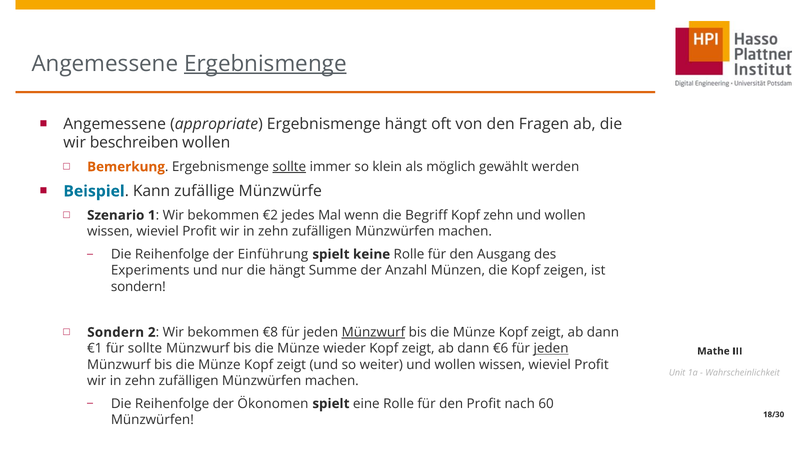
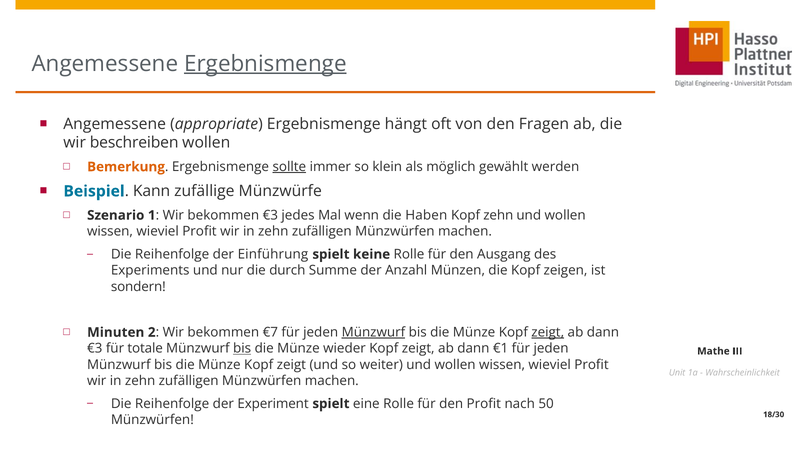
bekommen €2: €2 -> €3
Begriff: Begriff -> Haben
die hängt: hängt -> durch
Sondern at (116, 333): Sondern -> Minuten
€8: €8 -> €7
zeigt at (548, 333) underline: none -> present
€1 at (95, 349): €1 -> €3
für sollte: sollte -> totale
bis at (242, 349) underline: none -> present
€6: €6 -> €1
jeden at (551, 349) underline: present -> none
Ökonomen: Ökonomen -> Experiment
60: 60 -> 50
